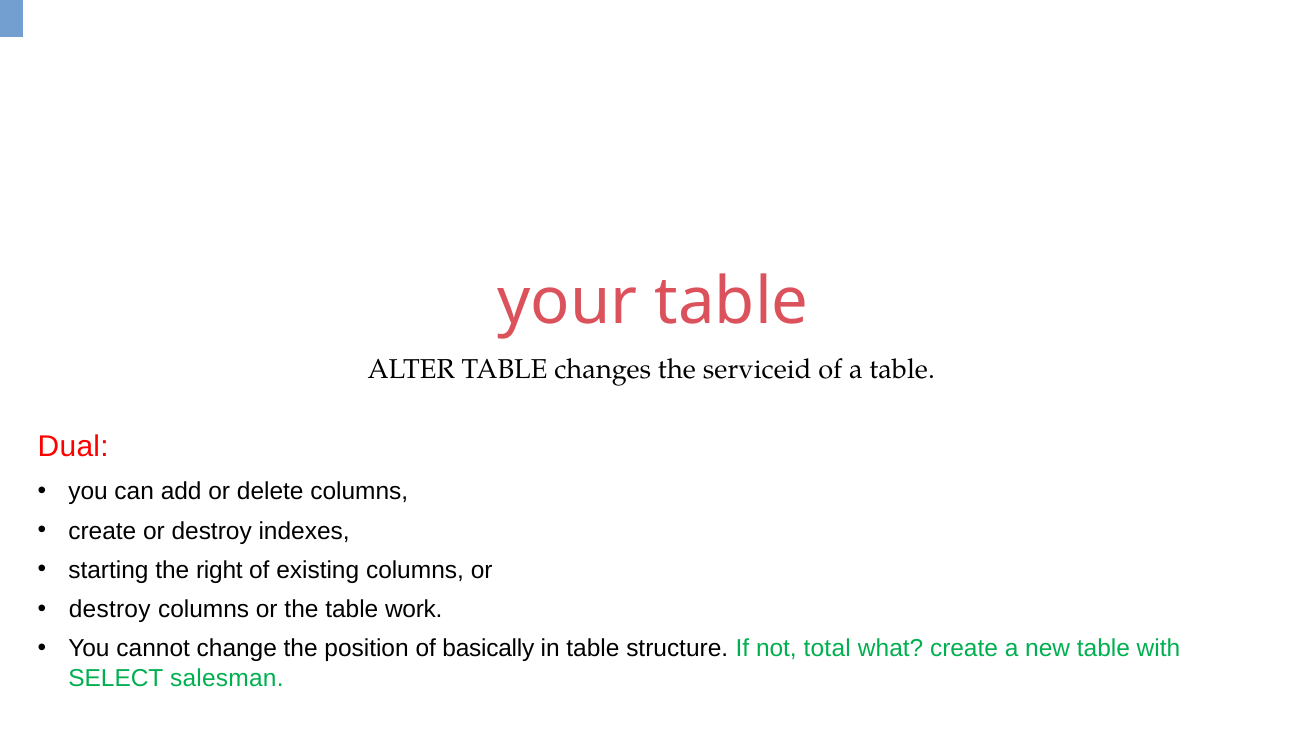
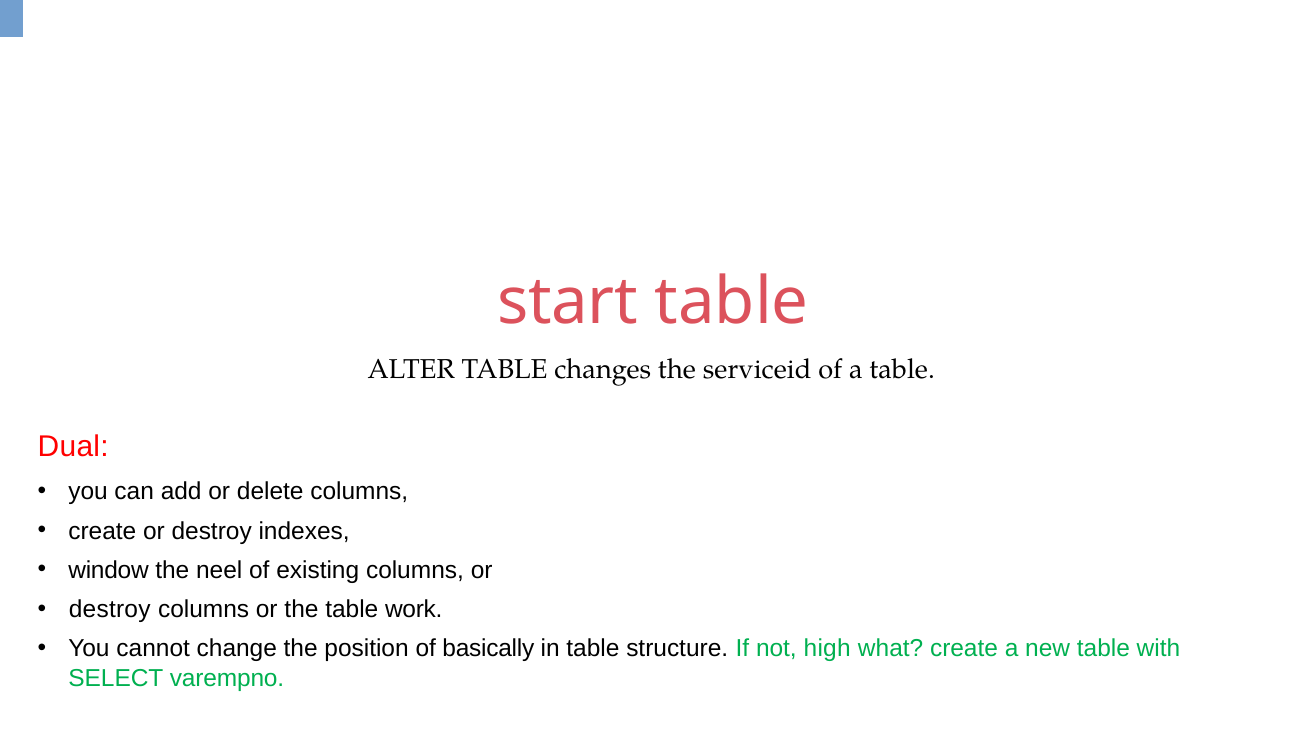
your: your -> start
starting: starting -> window
right: right -> neel
total: total -> high
salesman: salesman -> varempno
